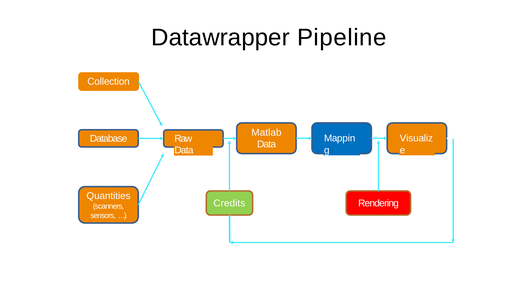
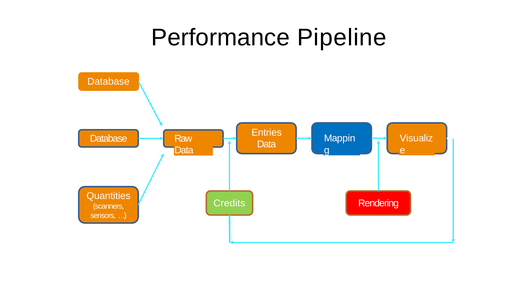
Datawrapper: Datawrapper -> Performance
Collection at (109, 82): Collection -> Database
Matlab: Matlab -> Entries
